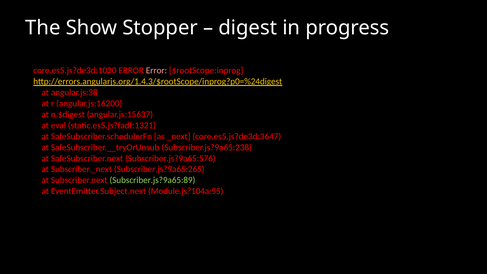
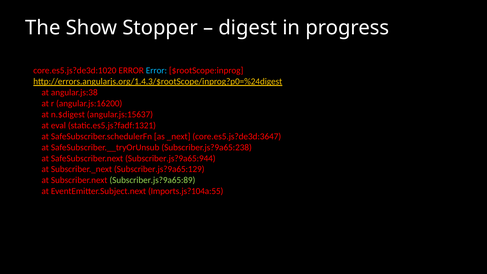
Error at (156, 70) colour: pink -> light blue
Subscriber.js?9a65:576: Subscriber.js?9a65:576 -> Subscriber.js?9a65:944
Subscriber.js?9a65:265: Subscriber.js?9a65:265 -> Subscriber.js?9a65:129
Module.js?104a:55: Module.js?104a:55 -> Imports.js?104a:55
